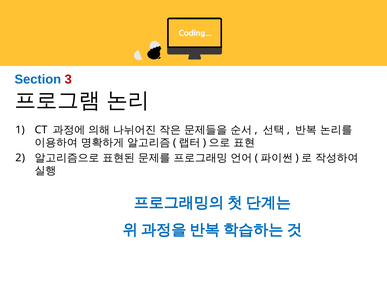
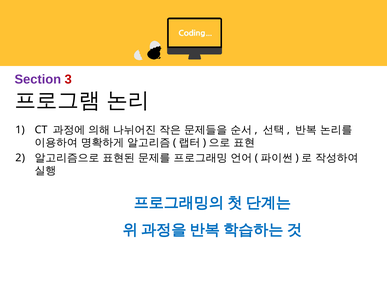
Section colour: blue -> purple
